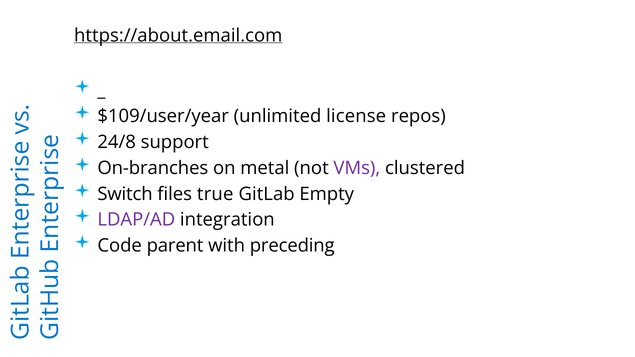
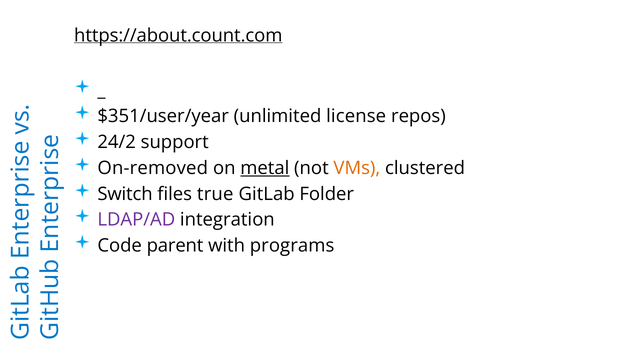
https://about.email.com: https://about.email.com -> https://about.count.com
$109/user/year: $109/user/year -> $351/user/year
24/8: 24/8 -> 24/2
On-branches: On-branches -> On-removed
metal underline: none -> present
VMs colour: purple -> orange
Empty: Empty -> Folder
preceding: preceding -> programs
